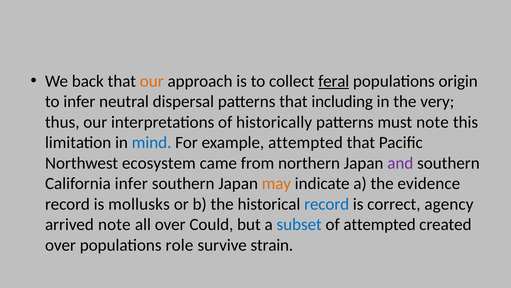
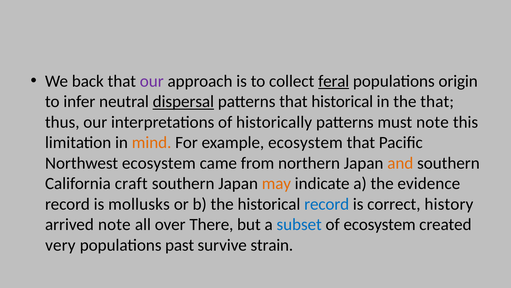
our at (152, 81) colour: orange -> purple
dispersal underline: none -> present
that including: including -> historical
the very: very -> that
mind colour: blue -> orange
example attempted: attempted -> ecosystem
and colour: purple -> orange
California infer: infer -> craft
agency: agency -> history
Could: Could -> There
of attempted: attempted -> ecosystem
over at (60, 245): over -> very
role: role -> past
